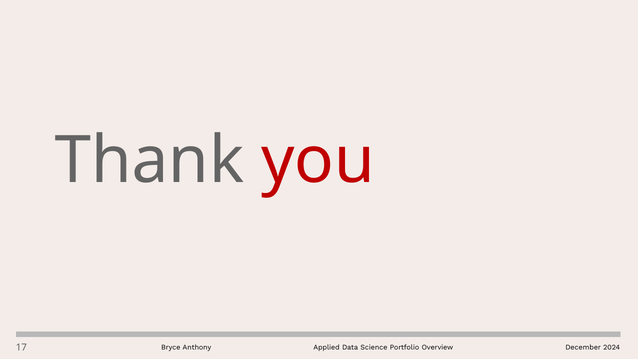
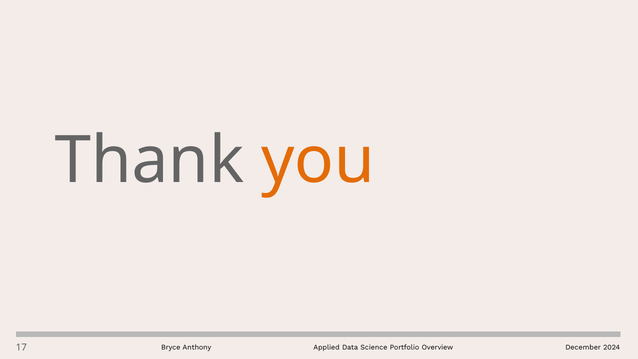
you colour: red -> orange
